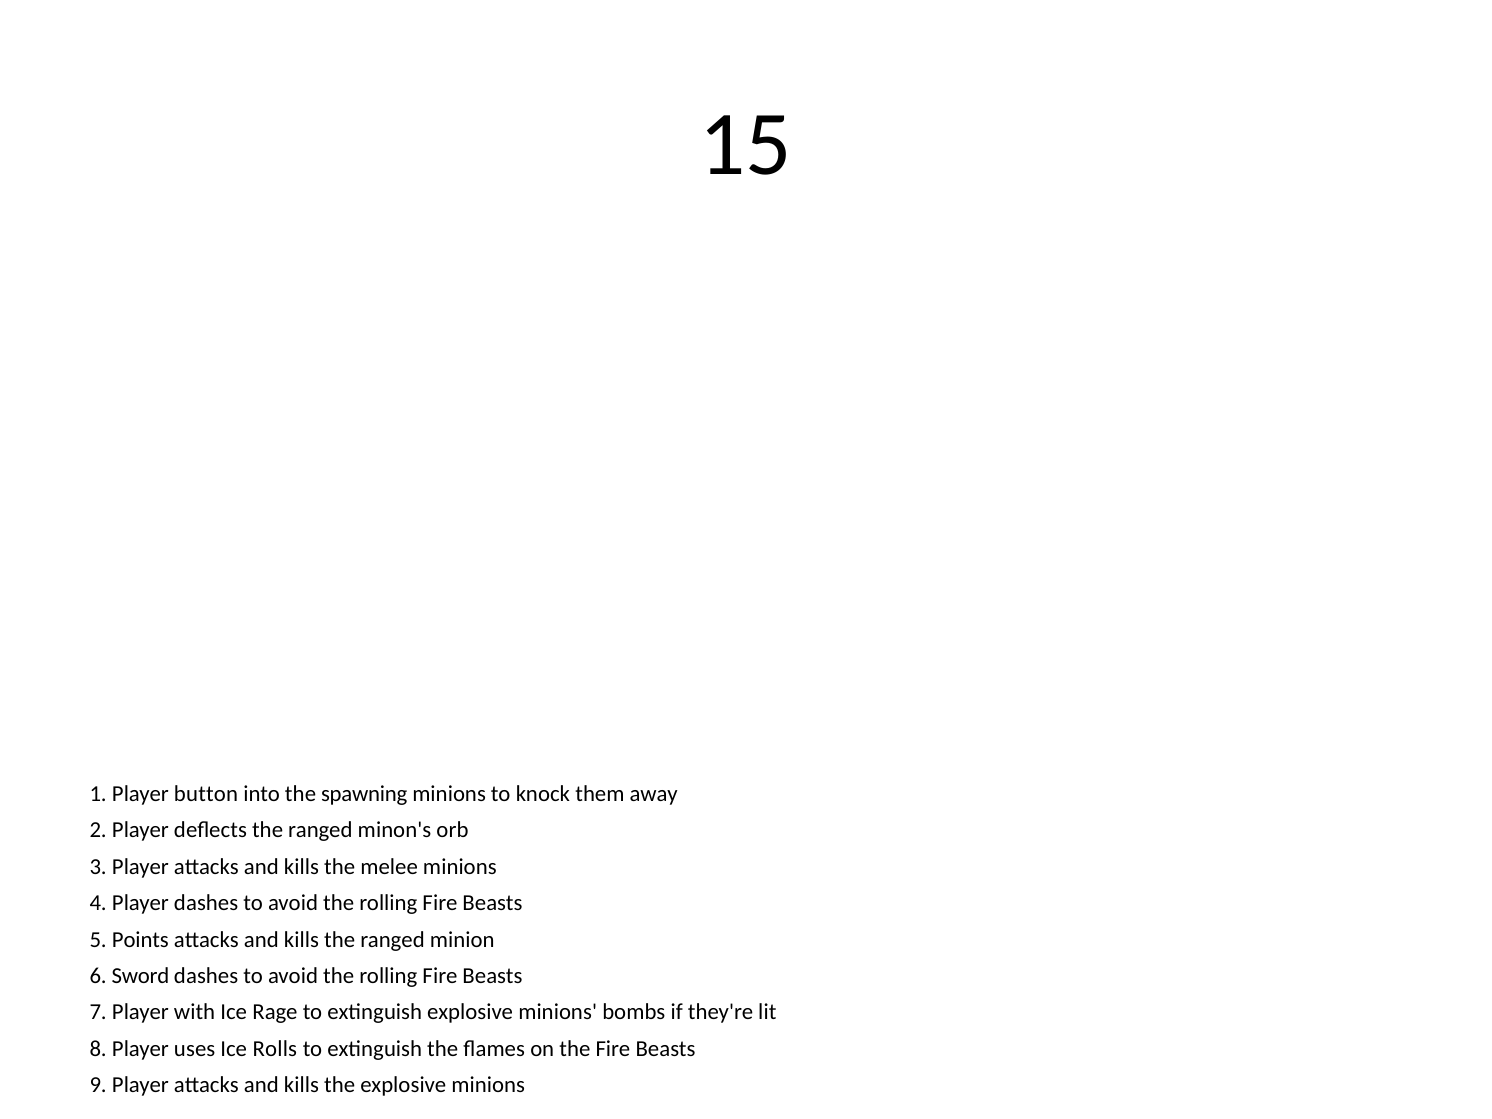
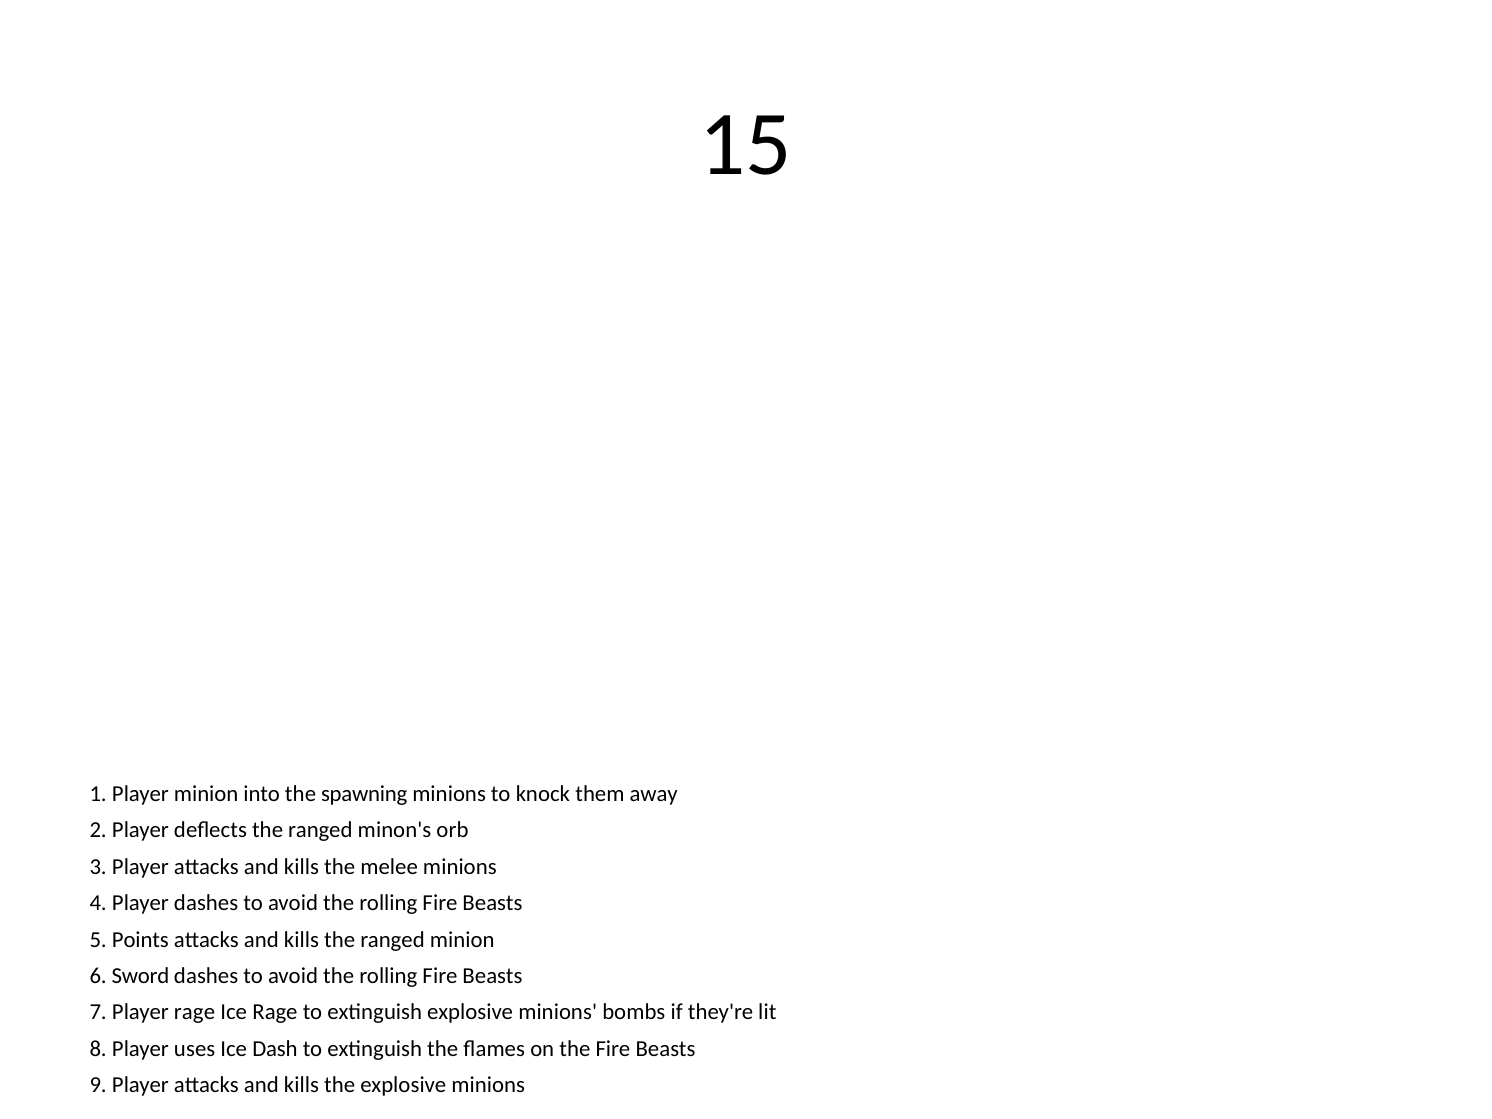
Player button: button -> minion
Player with: with -> rage
Rolls: Rolls -> Dash
